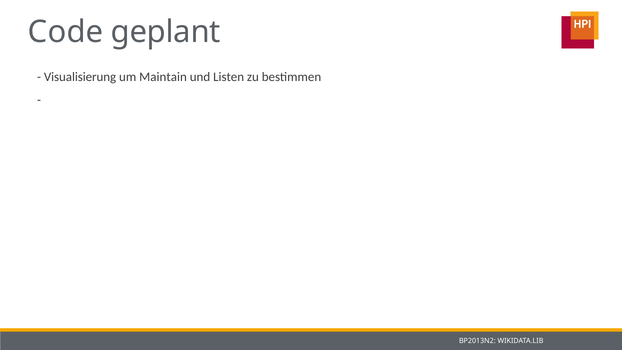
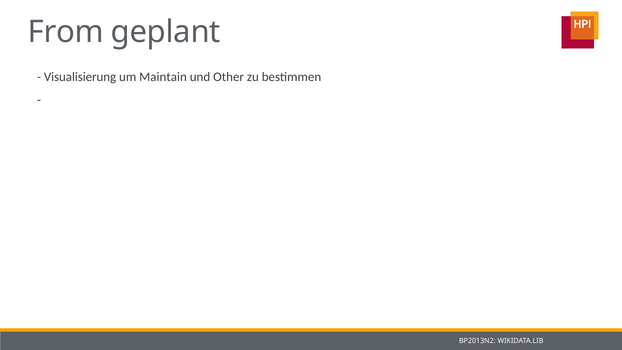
Code: Code -> From
Listen: Listen -> Other
